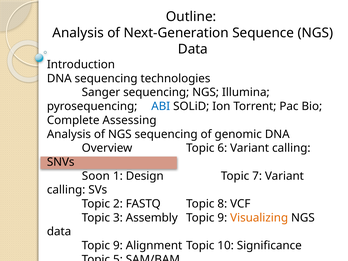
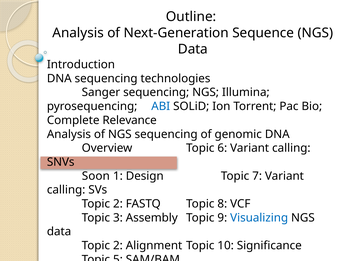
Assessing: Assessing -> Relevance
Visualizing colour: orange -> blue
9 at (118, 246): 9 -> 2
